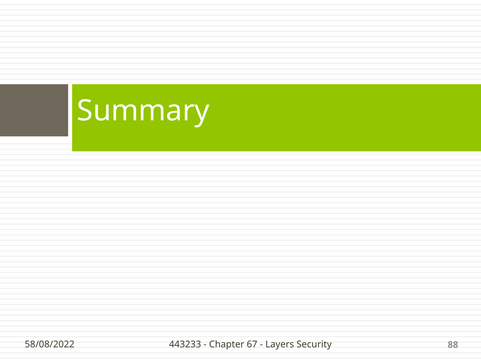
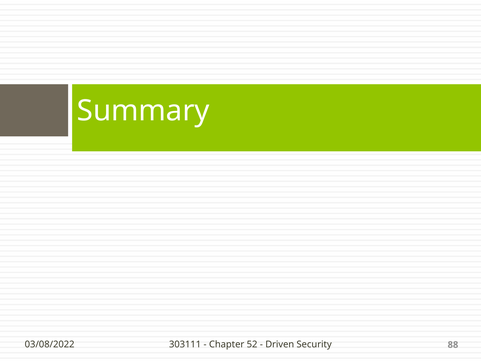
58/08/2022: 58/08/2022 -> 03/08/2022
443233: 443233 -> 303111
67: 67 -> 52
Layers: Layers -> Driven
